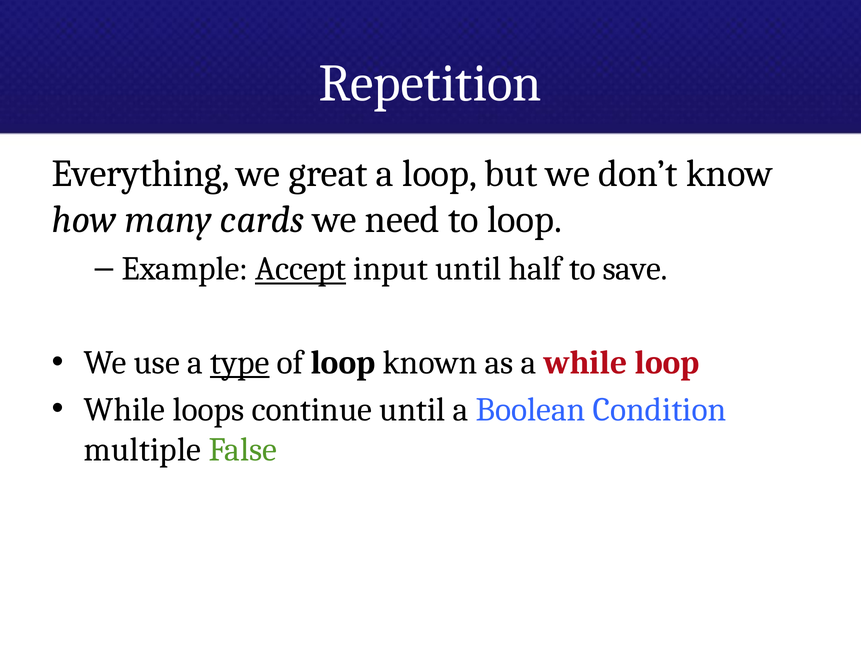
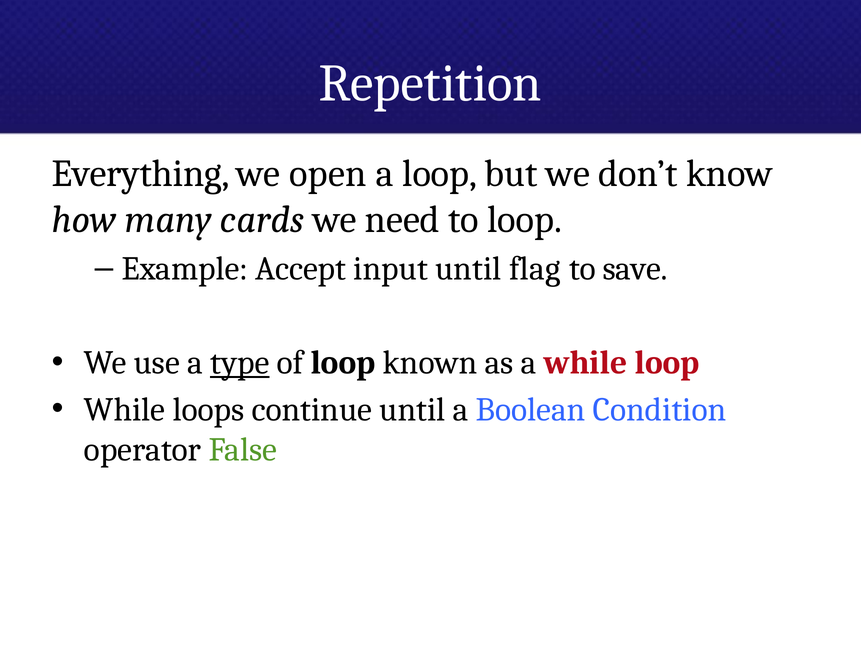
great: great -> open
Accept underline: present -> none
half: half -> flag
multiple: multiple -> operator
